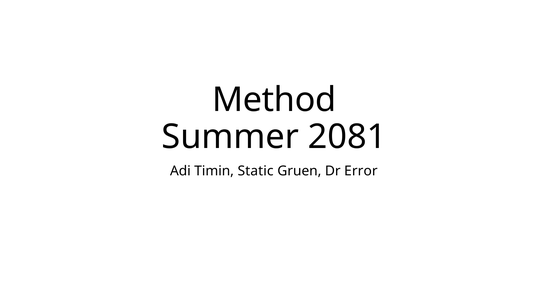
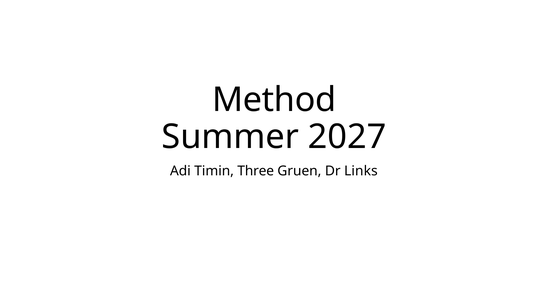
2081: 2081 -> 2027
Static: Static -> Three
Error: Error -> Links
